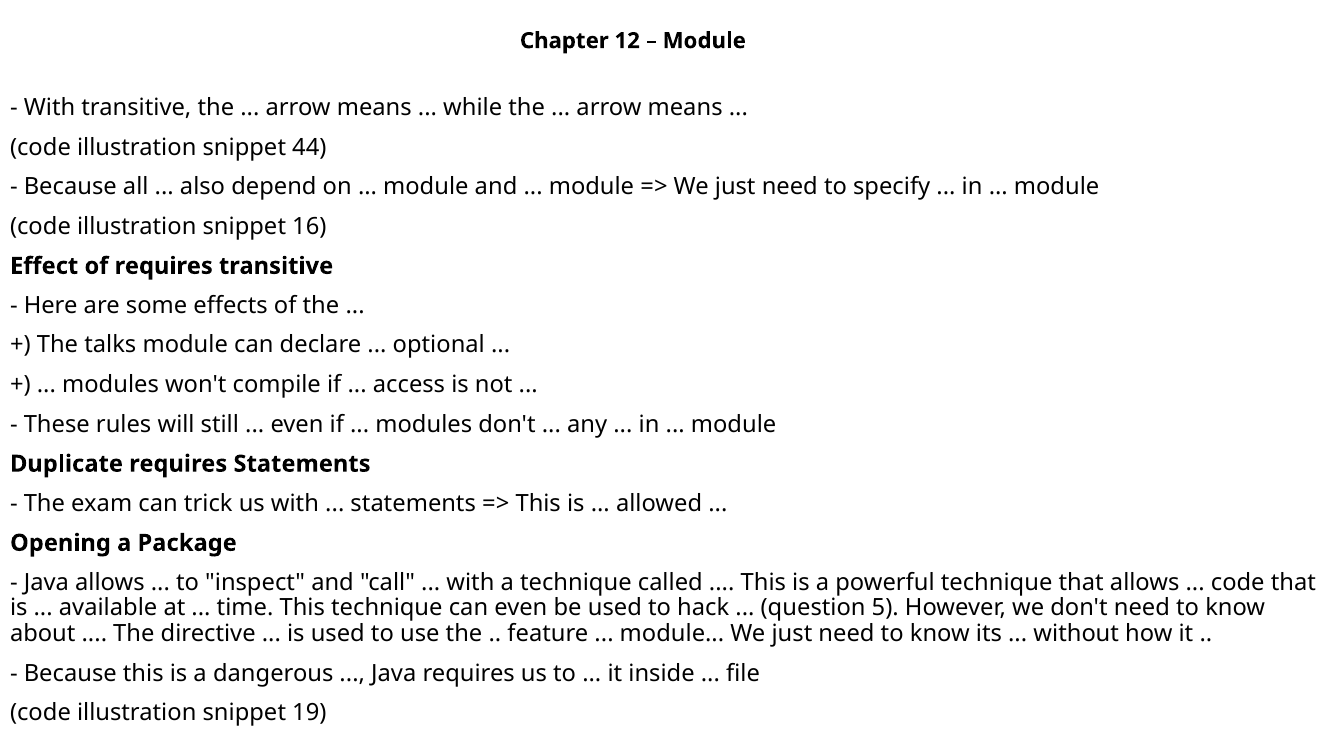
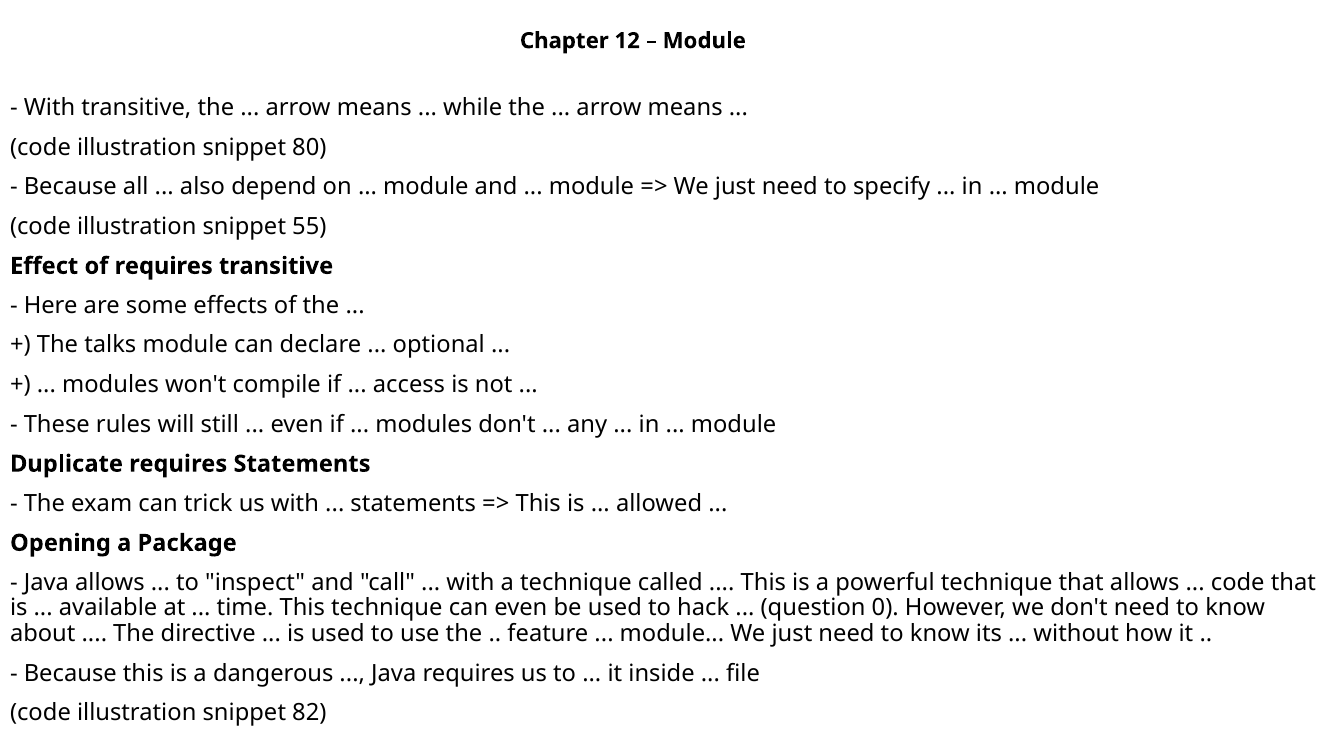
44: 44 -> 80
16: 16 -> 55
5: 5 -> 0
19: 19 -> 82
